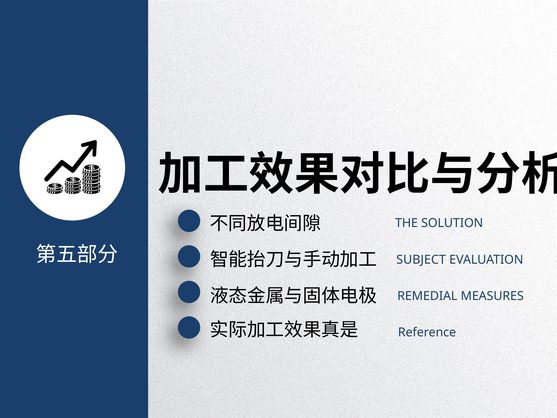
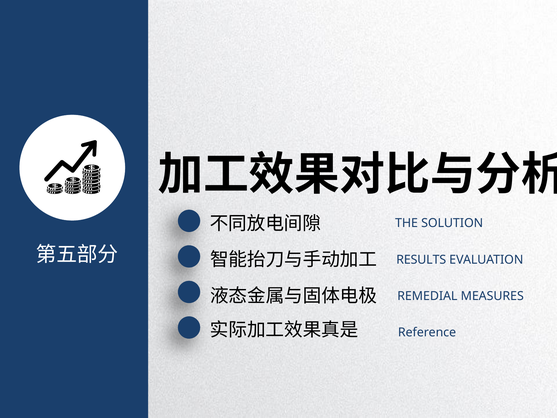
SUBJECT: SUBJECT -> RESULTS
